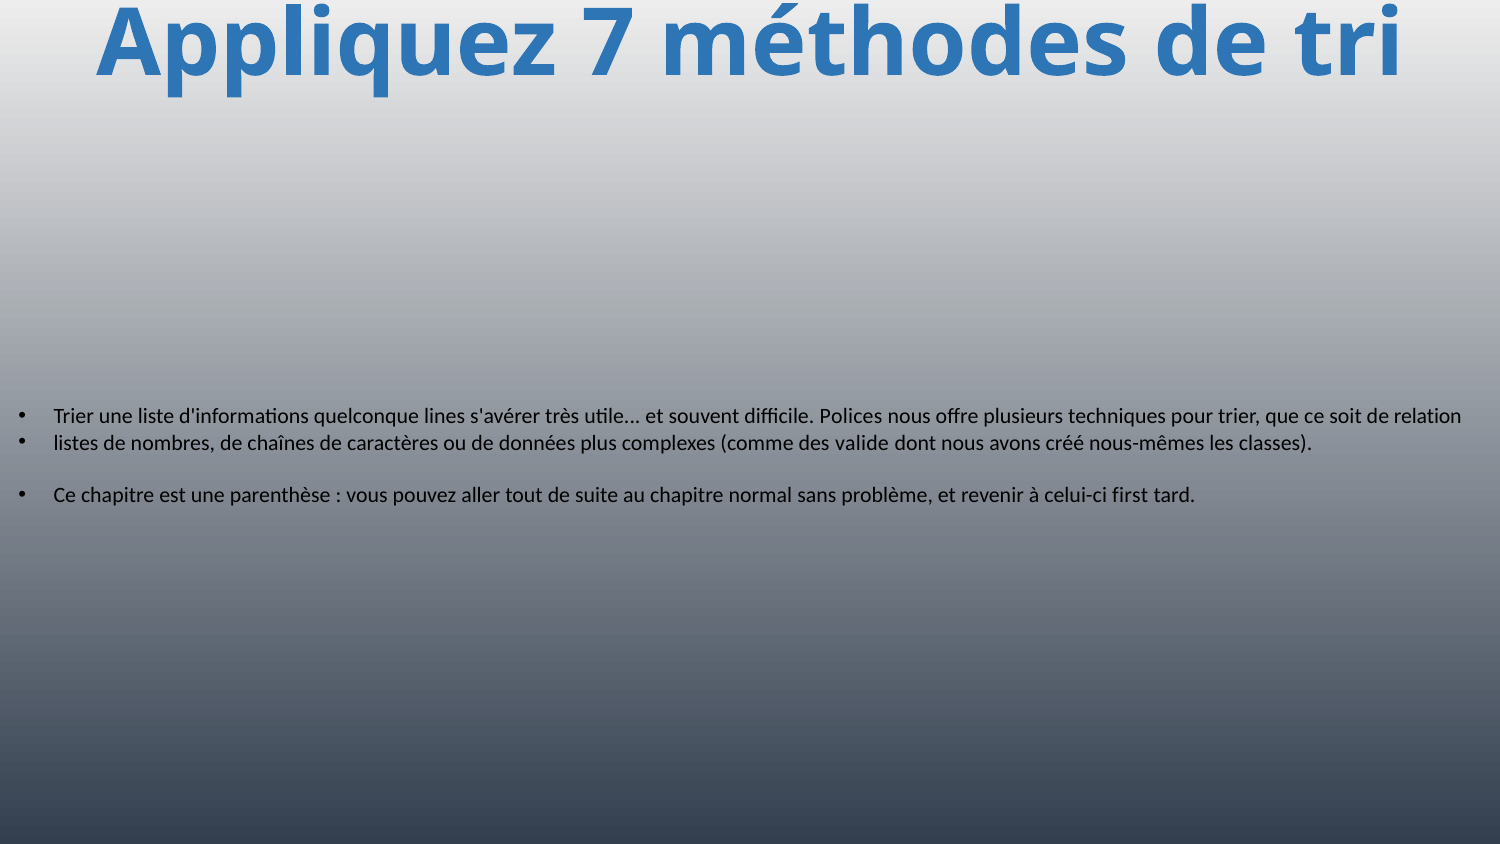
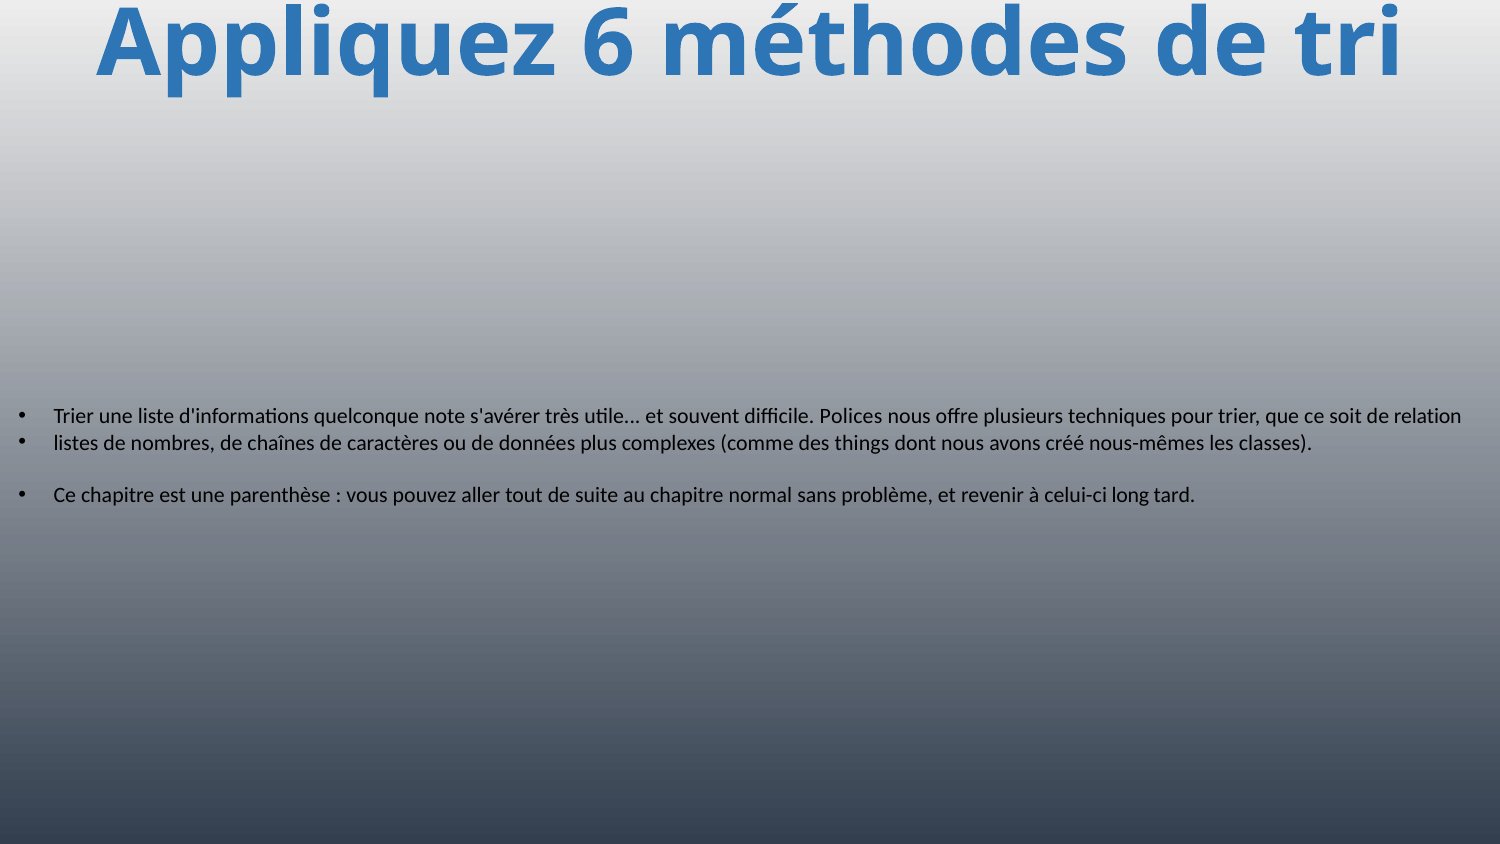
7: 7 -> 6
lines: lines -> note
valide: valide -> things
first: first -> long
